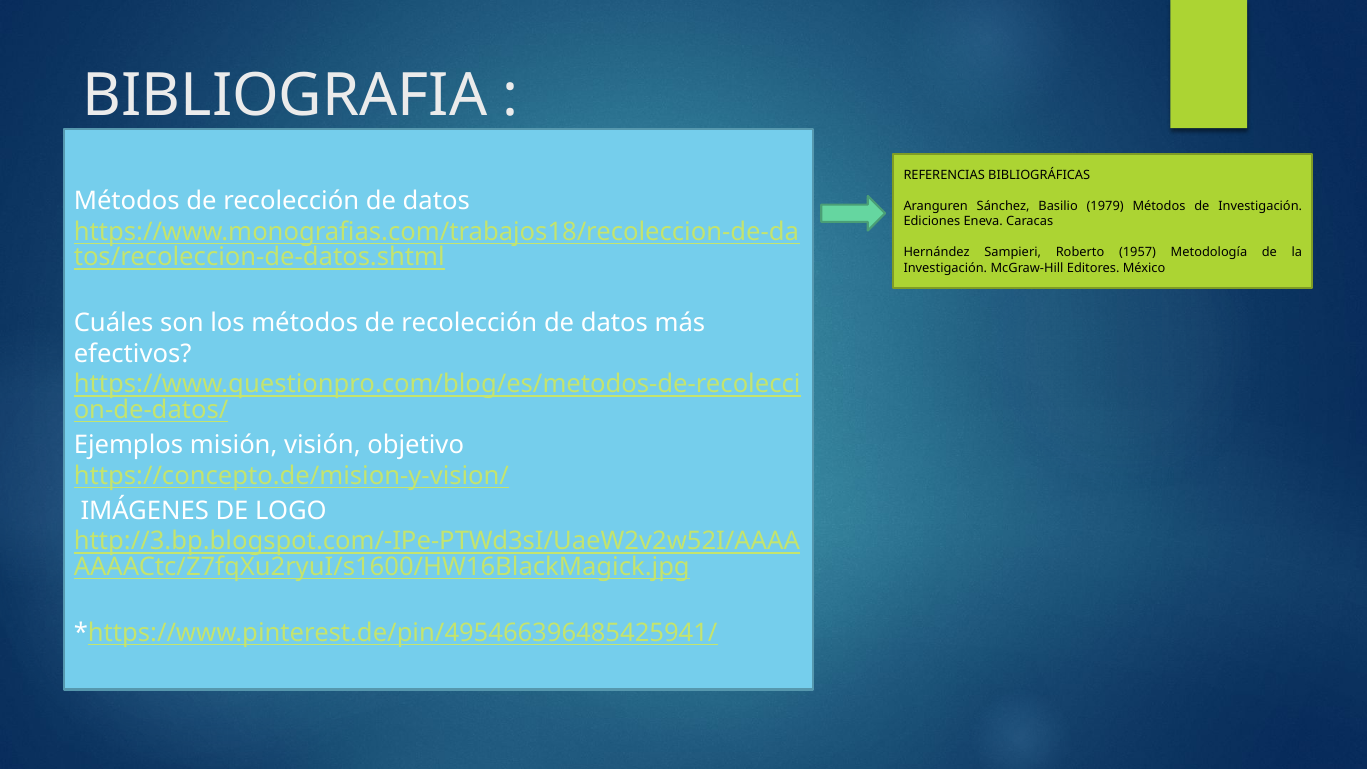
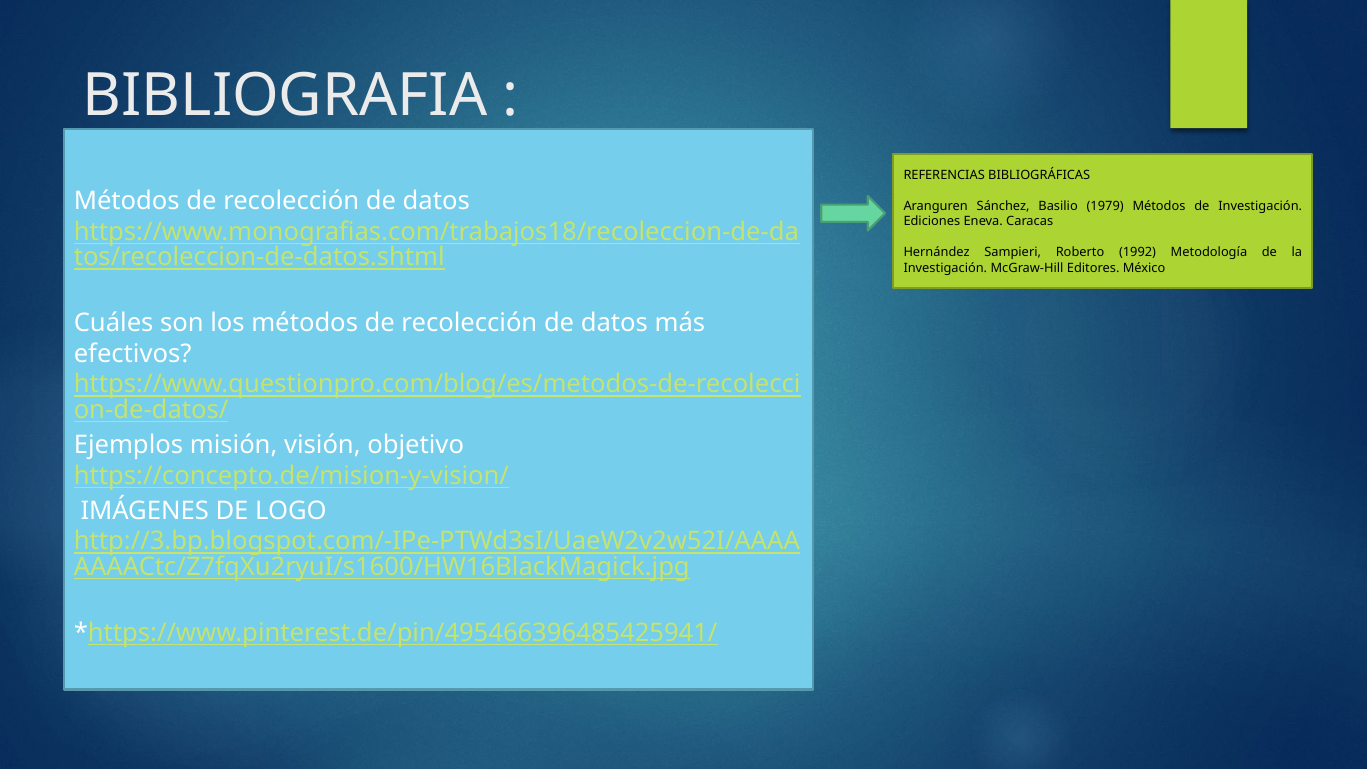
1957: 1957 -> 1992
